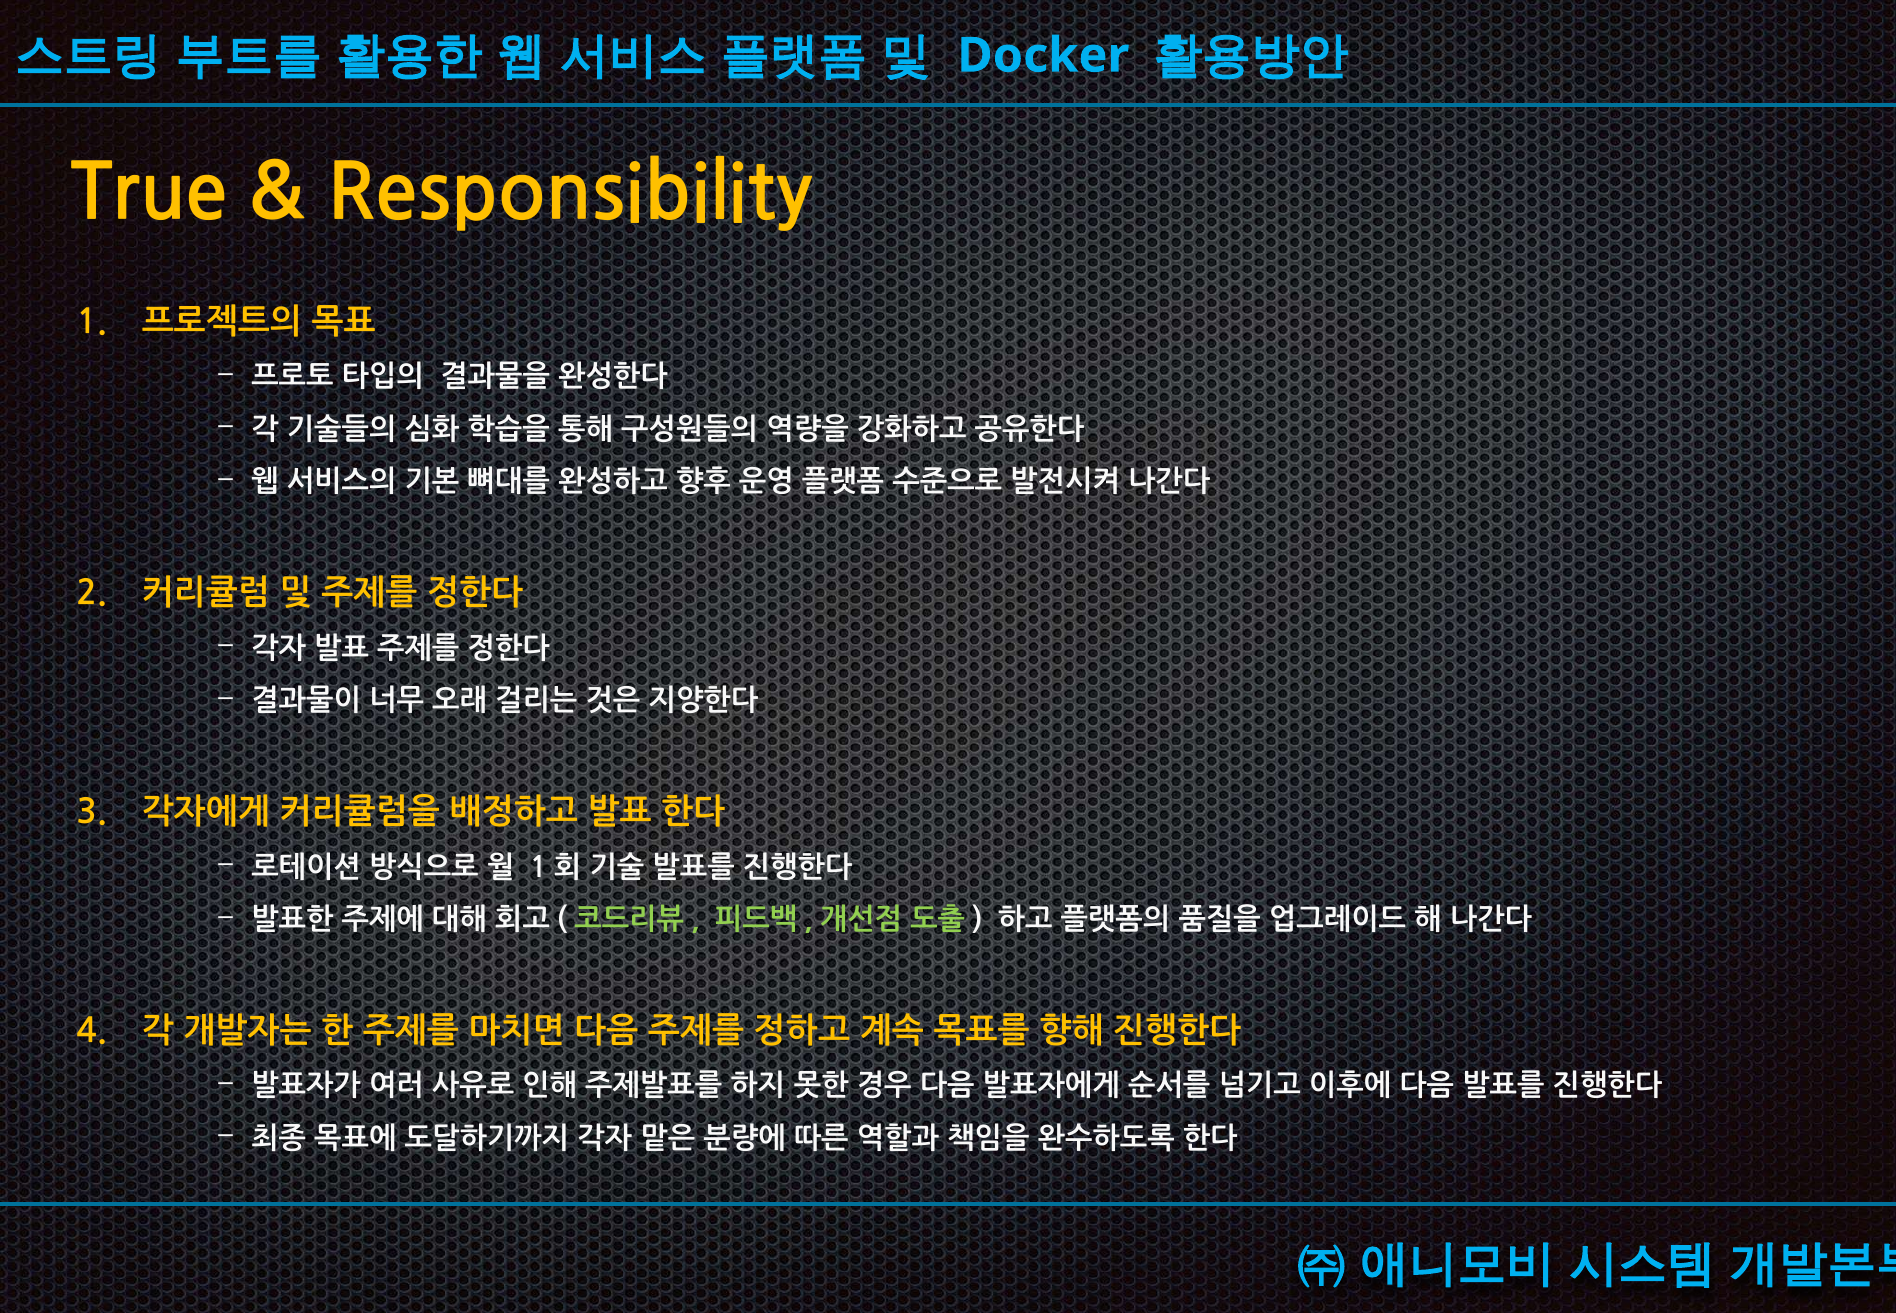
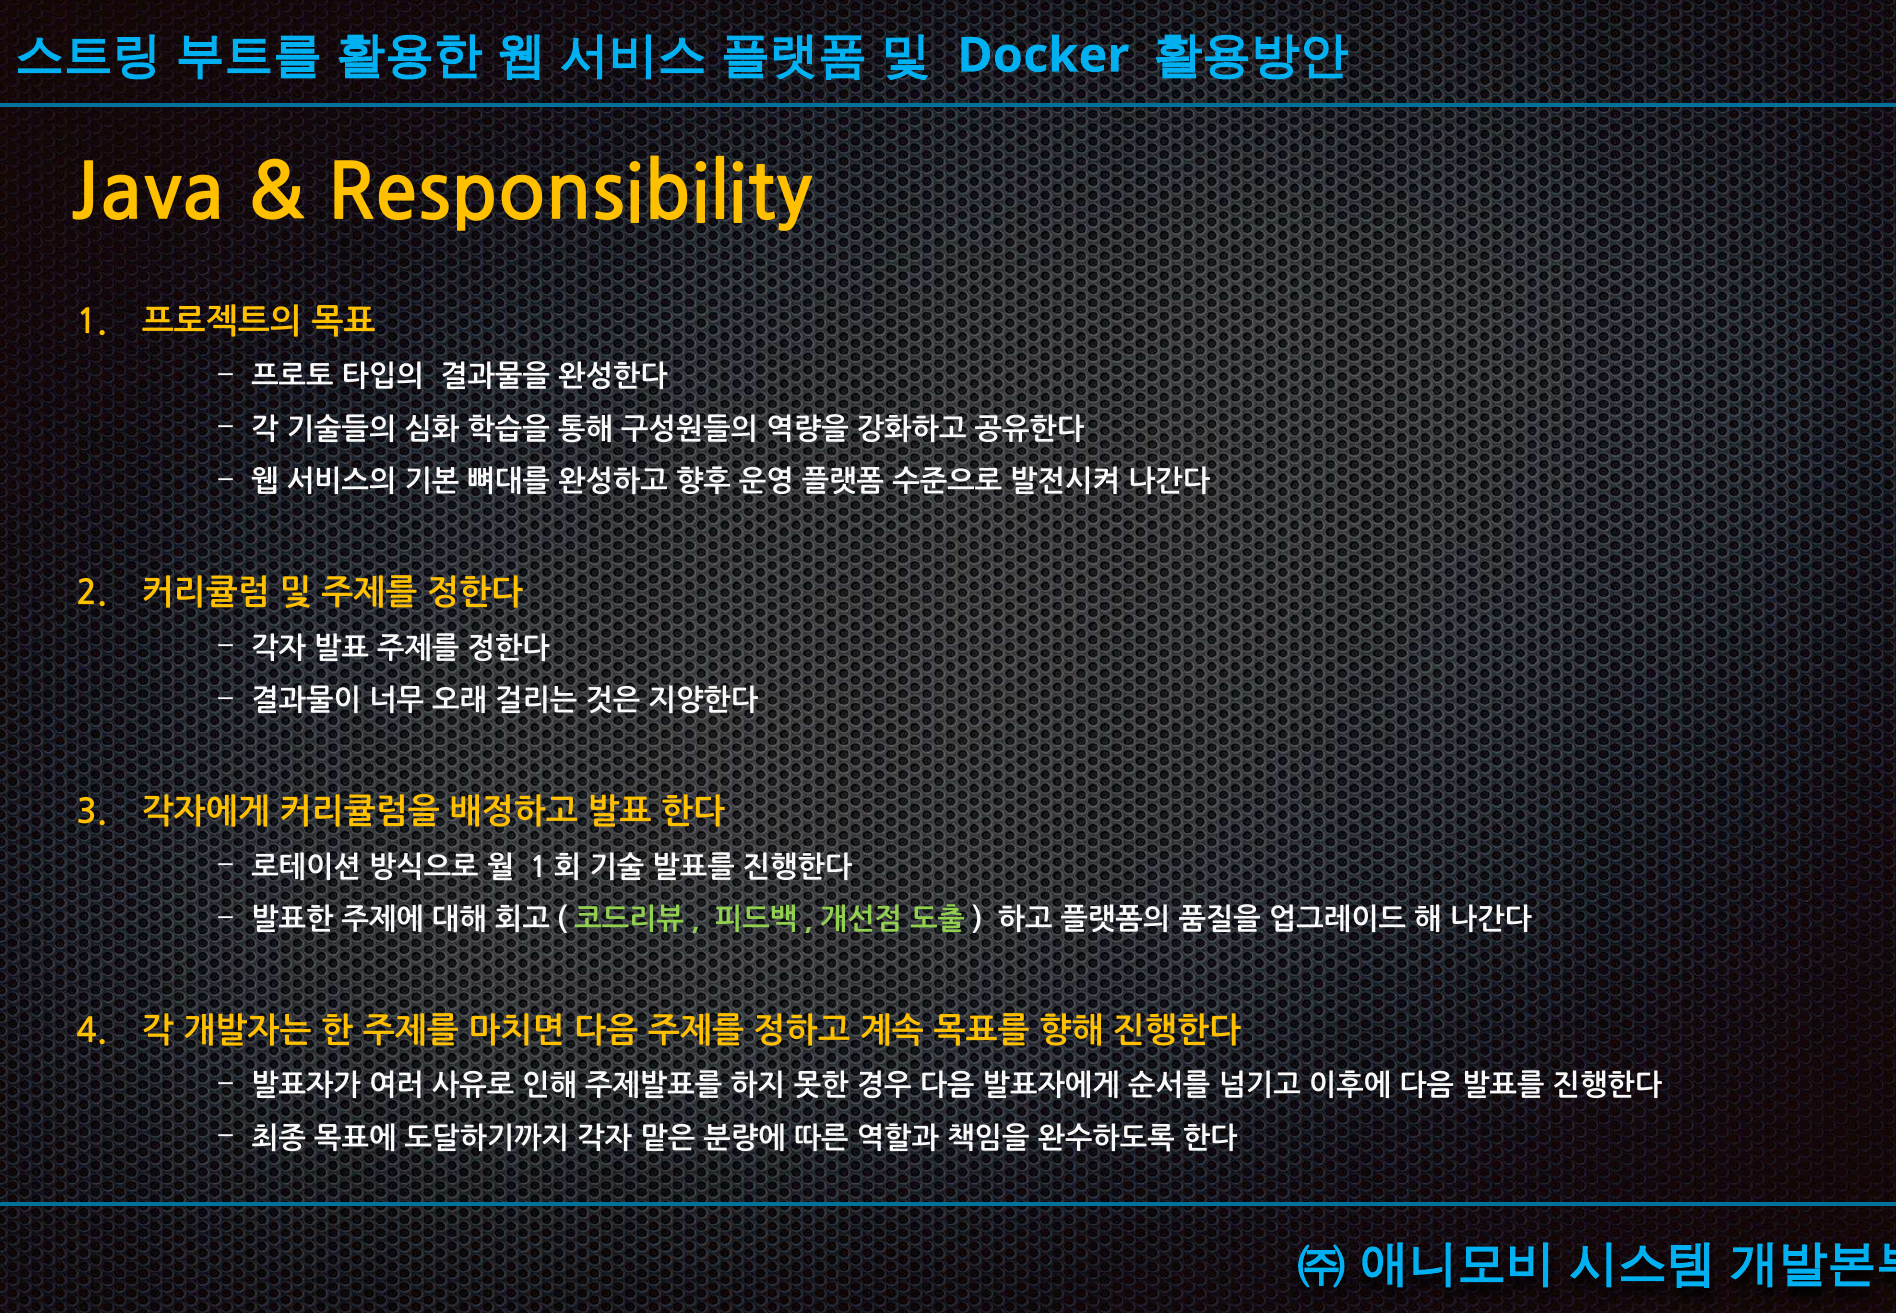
True: True -> Java
